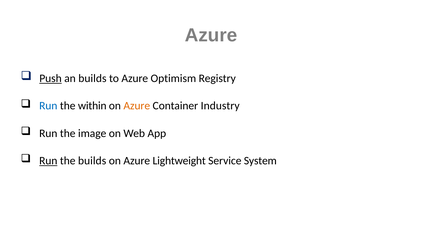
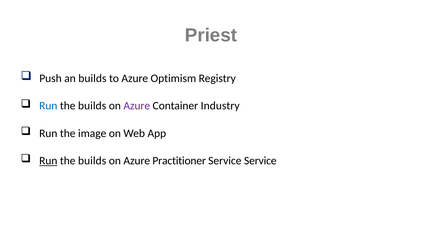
Azure at (211, 35): Azure -> Priest
Push underline: present -> none
within at (92, 106): within -> builds
Azure at (137, 106) colour: orange -> purple
Lightweight: Lightweight -> Practitioner
Service System: System -> Service
